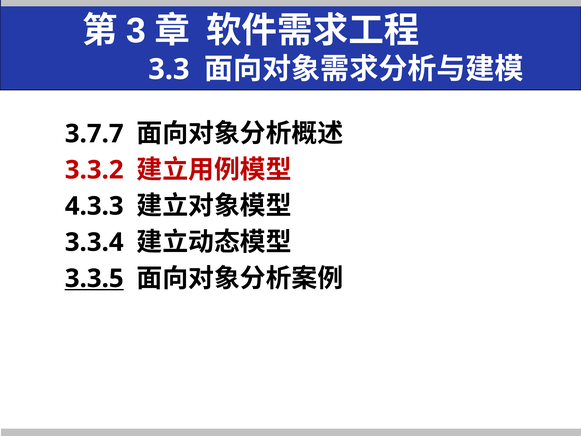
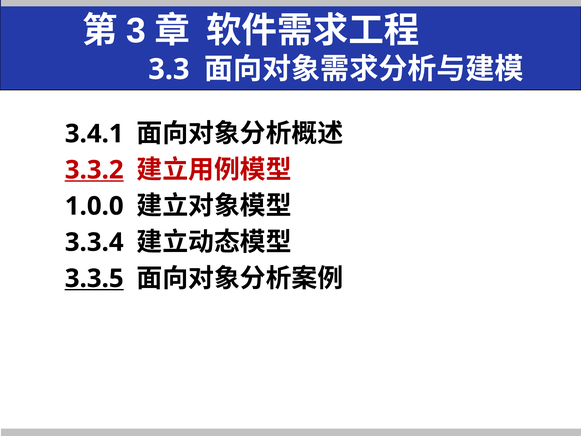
3.7.7: 3.7.7 -> 3.4.1
3.3.2 underline: none -> present
4.3.3: 4.3.3 -> 1.0.0
